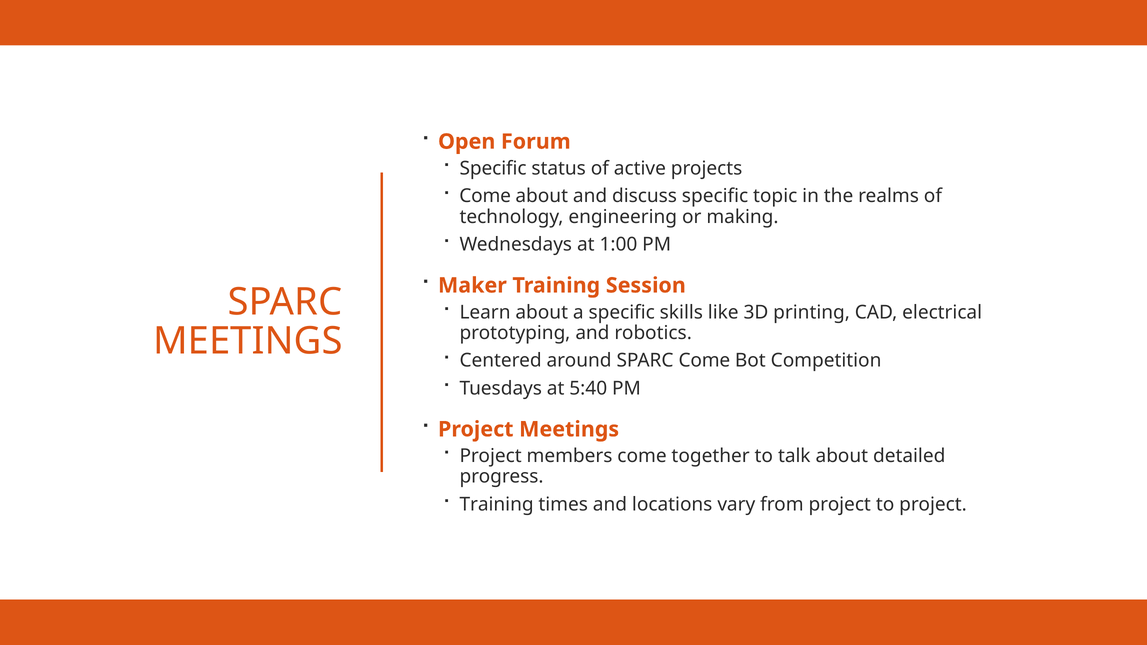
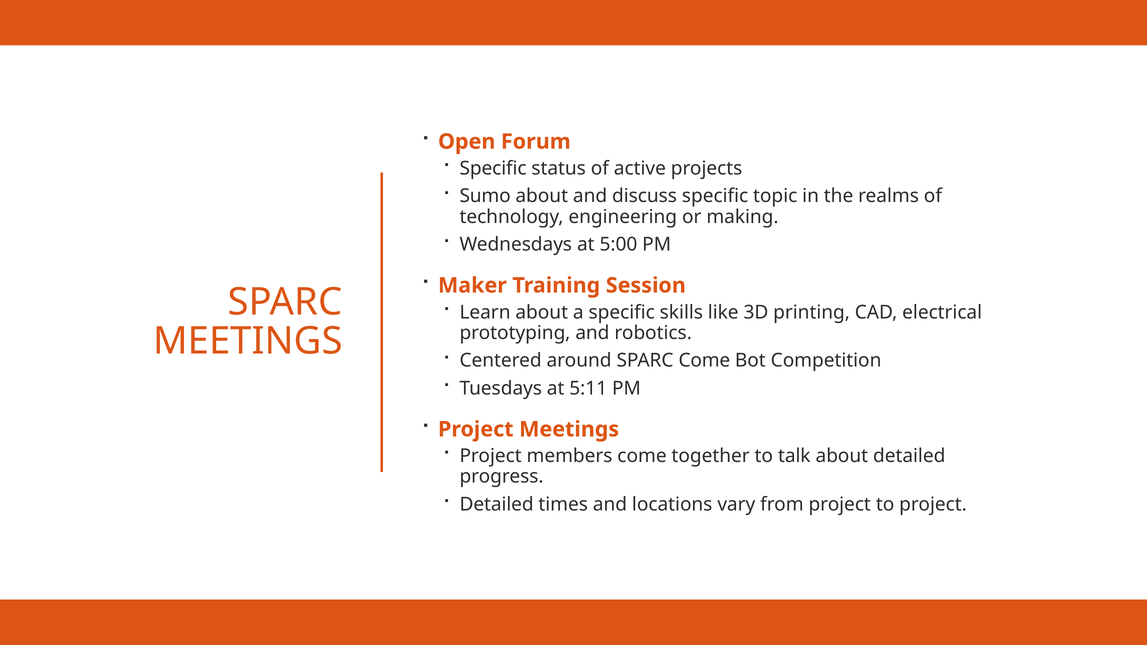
Come at (485, 196): Come -> Sumo
1:00: 1:00 -> 5:00
5:40: 5:40 -> 5:11
Training at (497, 505): Training -> Detailed
